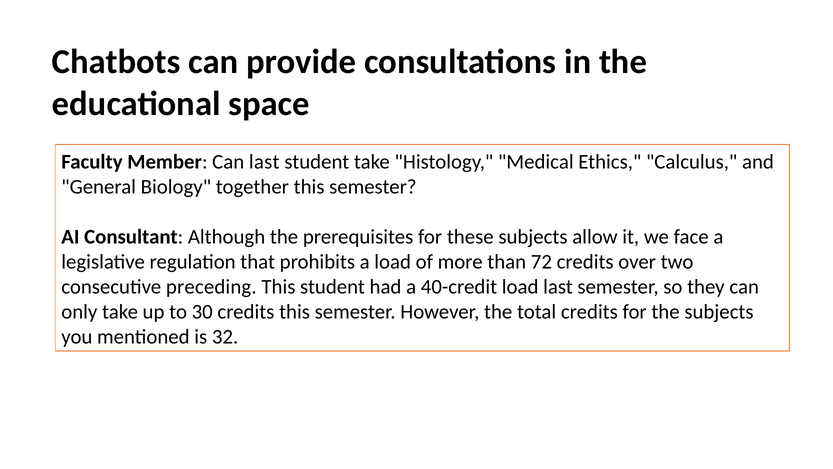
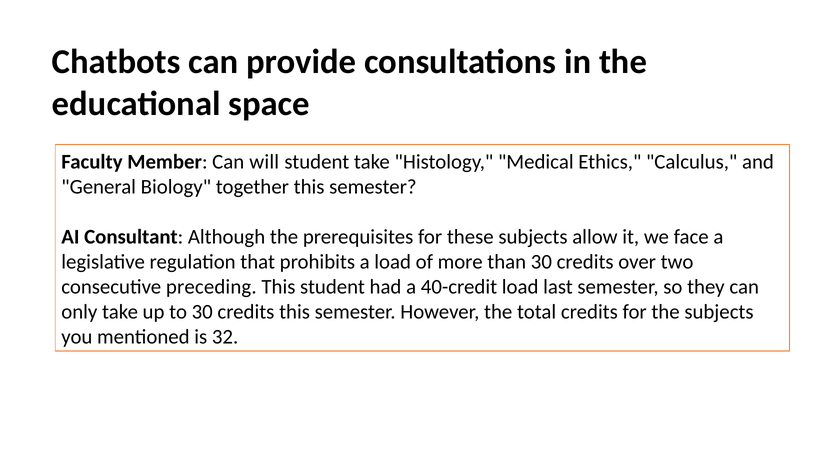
Can last: last -> will
than 72: 72 -> 30
